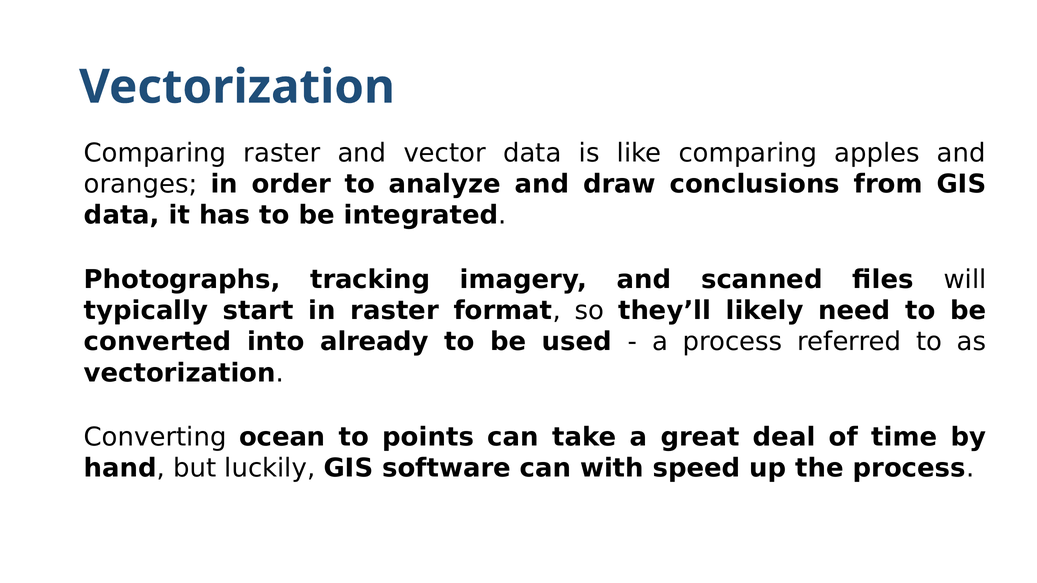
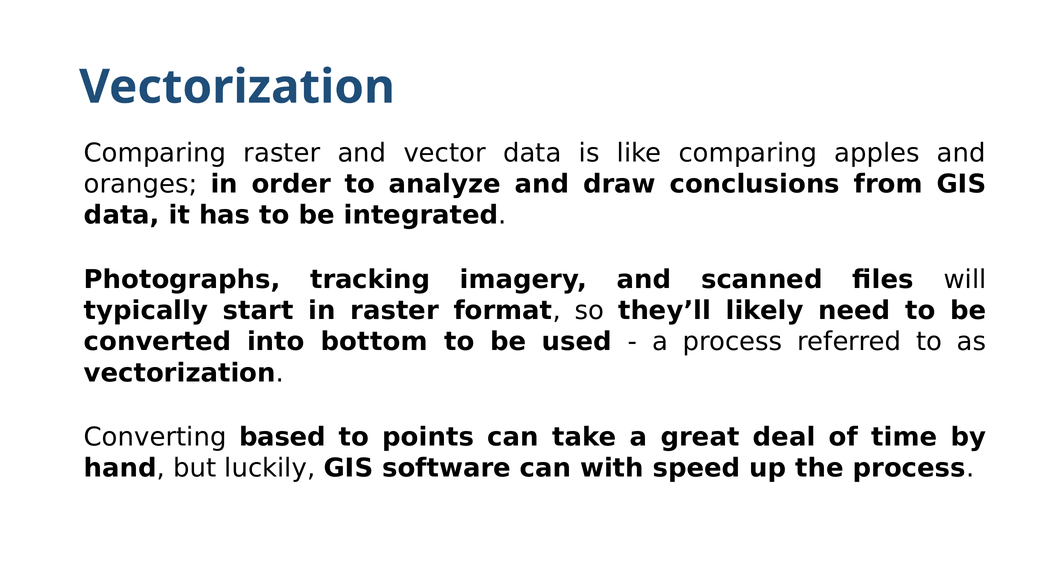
already: already -> bottom
ocean: ocean -> based
